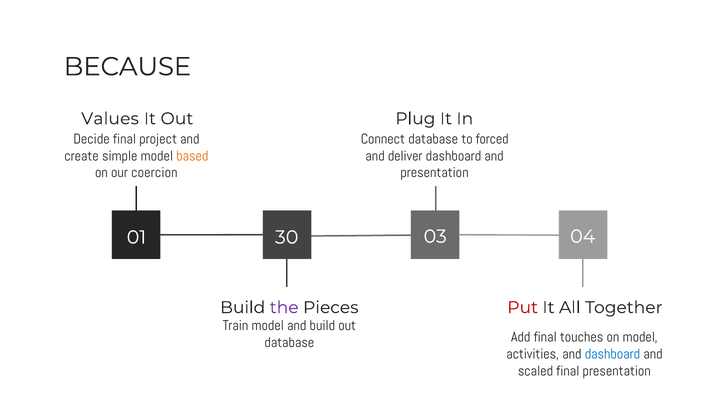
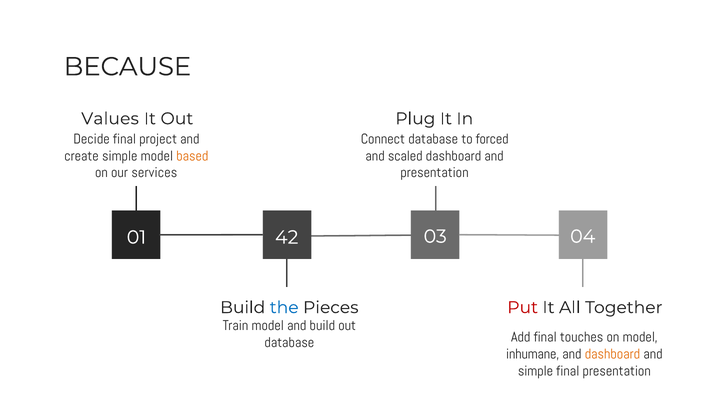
deliver: deliver -> scaled
coercion: coercion -> services
30: 30 -> 42
the colour: purple -> blue
activities: activities -> inhumane
dashboard at (612, 354) colour: blue -> orange
scaled at (535, 371): scaled -> simple
